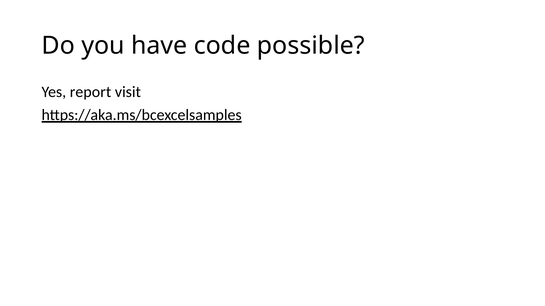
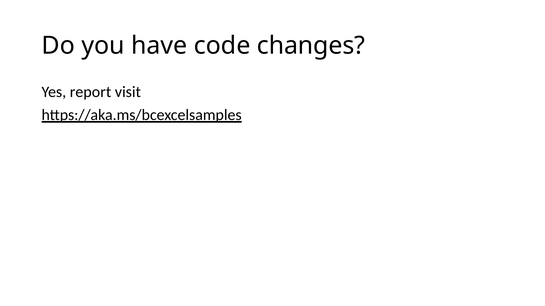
possible: possible -> changes
